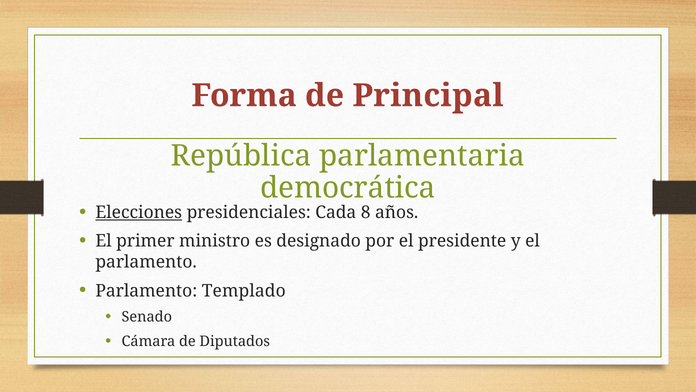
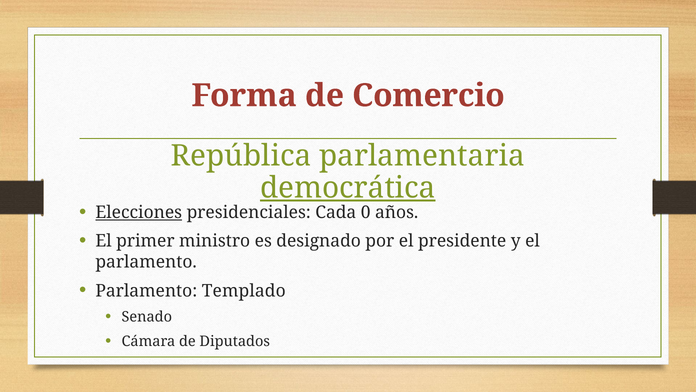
Principal: Principal -> Comercio
democrática underline: none -> present
8: 8 -> 0
